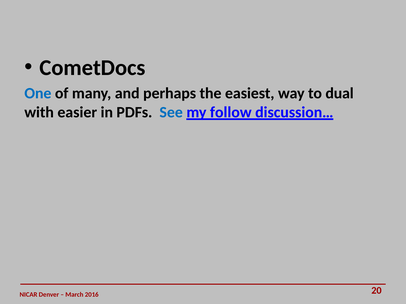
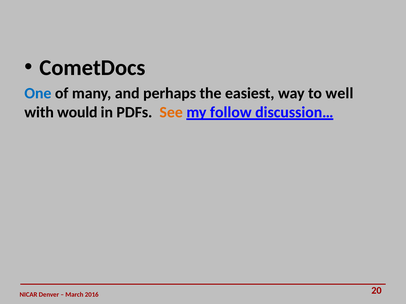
dual: dual -> well
easier: easier -> would
See colour: blue -> orange
